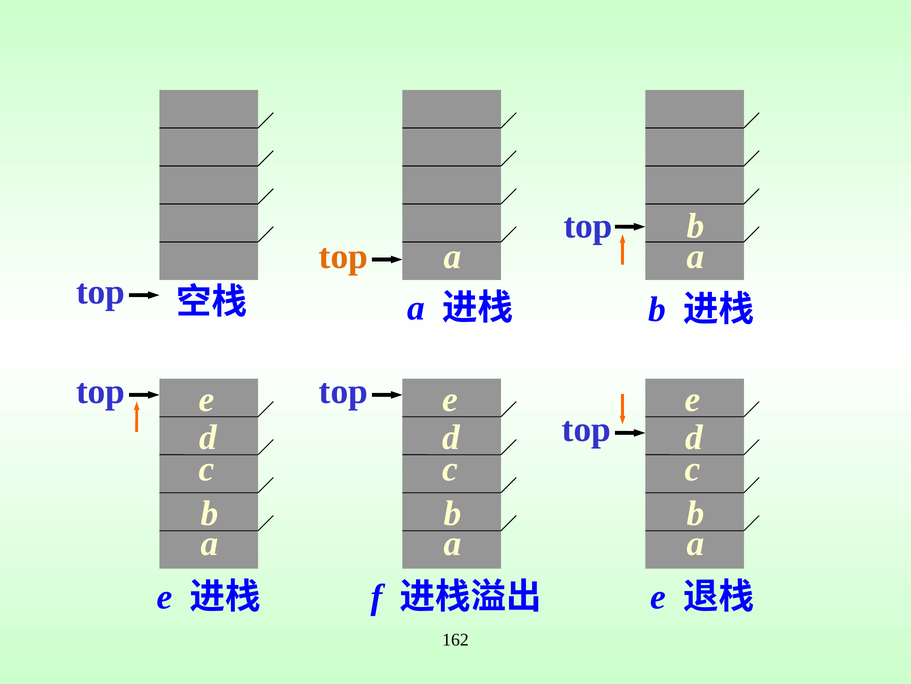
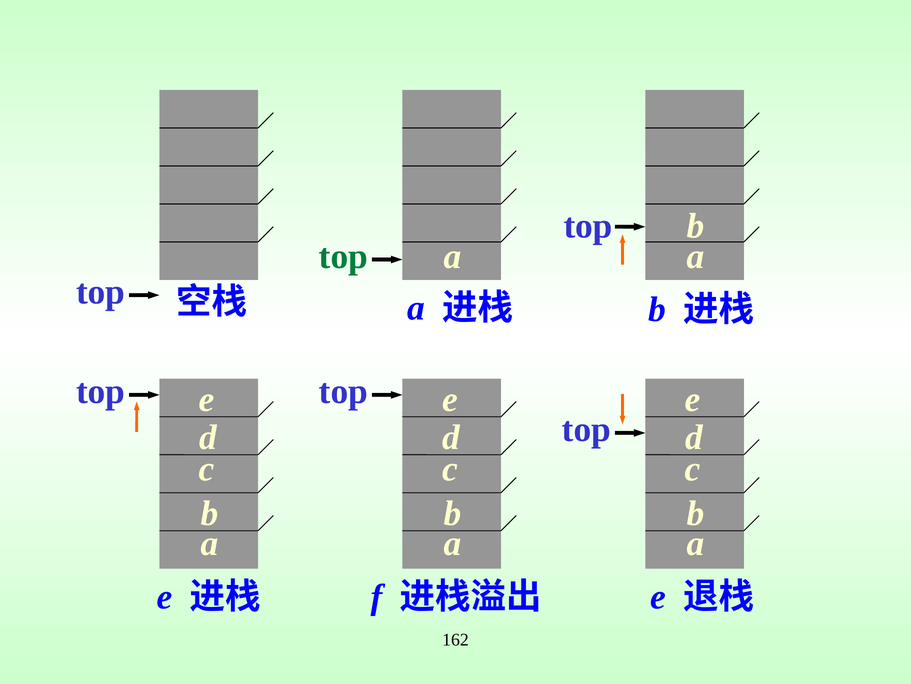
top at (344, 256) colour: orange -> green
